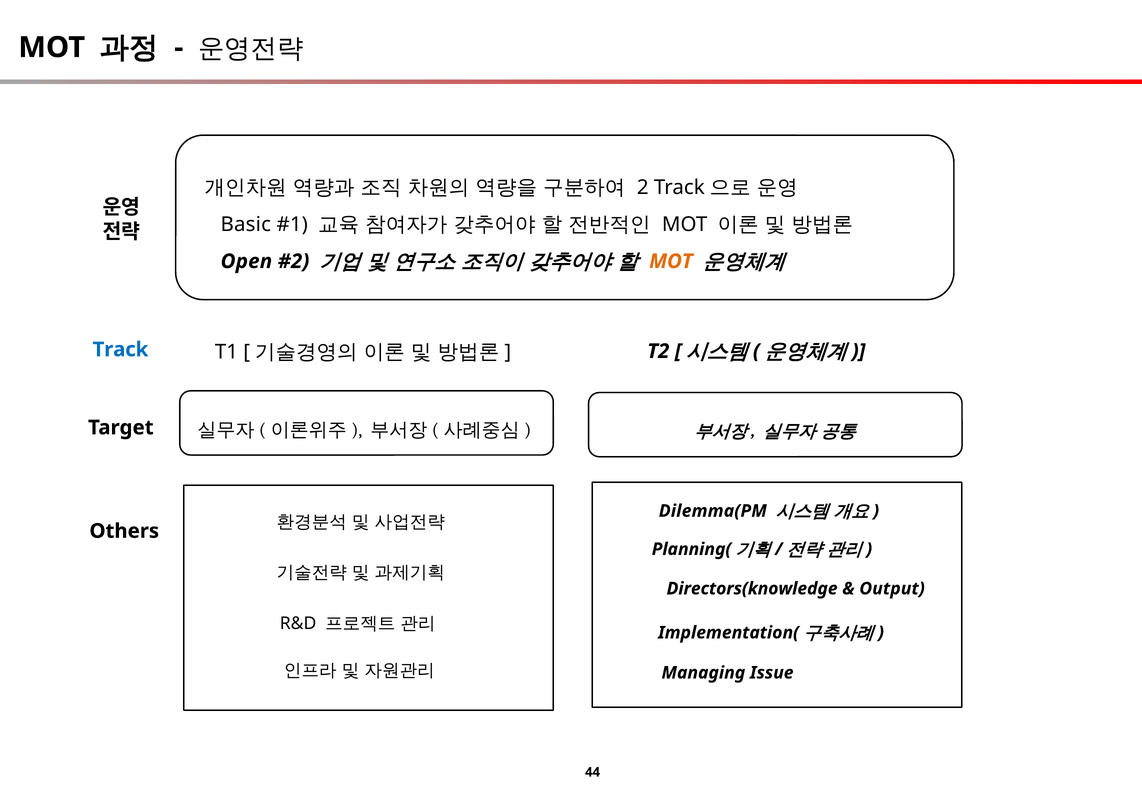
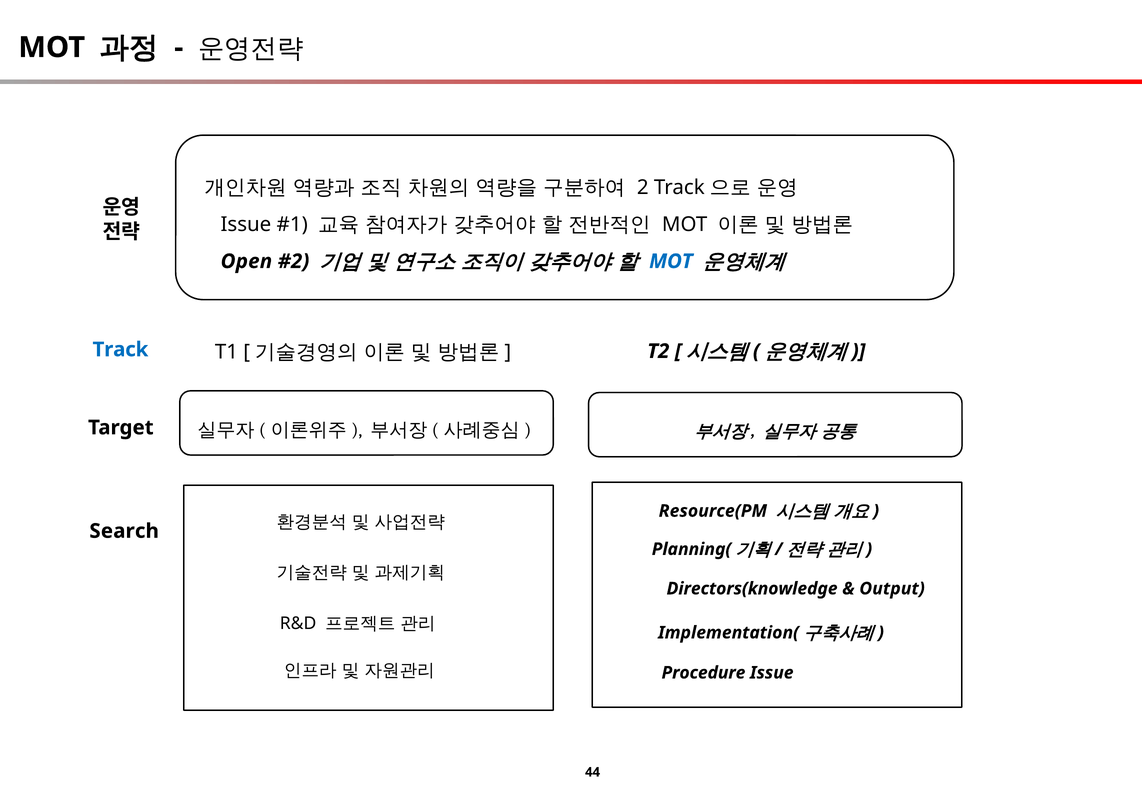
Basic at (246, 225): Basic -> Issue
MOT at (671, 262) colour: orange -> blue
Dilemma(PM: Dilemma(PM -> Resource(PM
Others: Others -> Search
Managing: Managing -> Procedure
